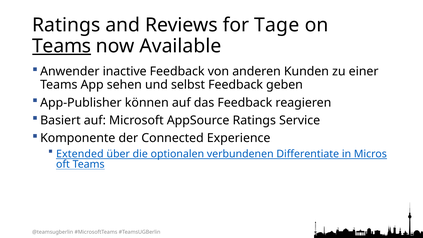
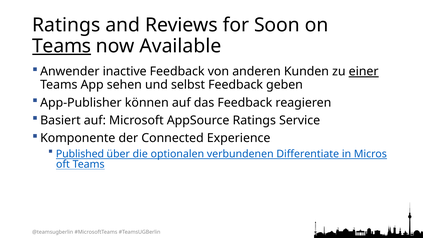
Tage: Tage -> Soon
einer underline: none -> present
Extended: Extended -> Published
